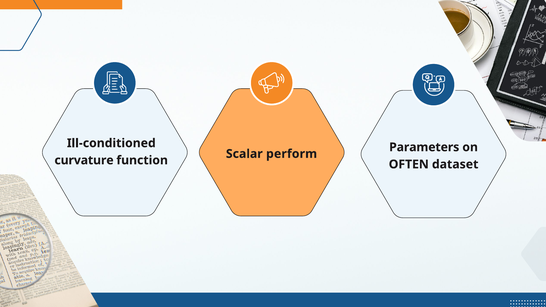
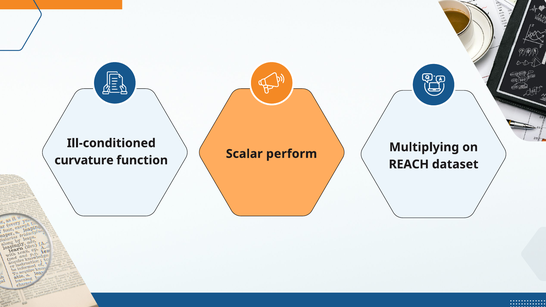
Parameters: Parameters -> Multiplying
OFTEN: OFTEN -> REACH
